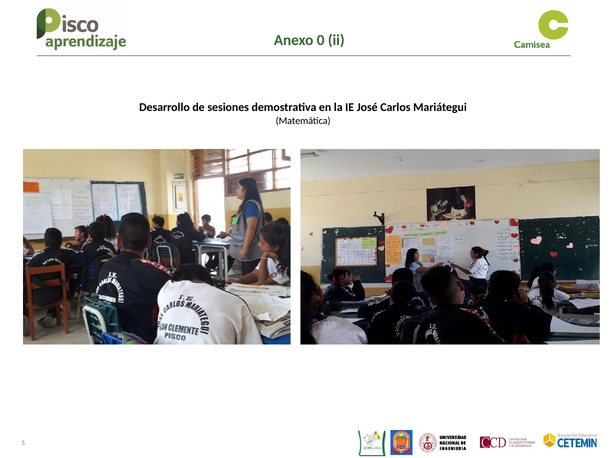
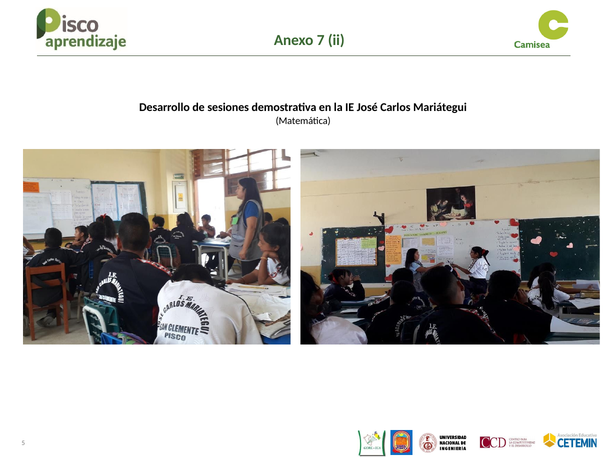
0: 0 -> 7
